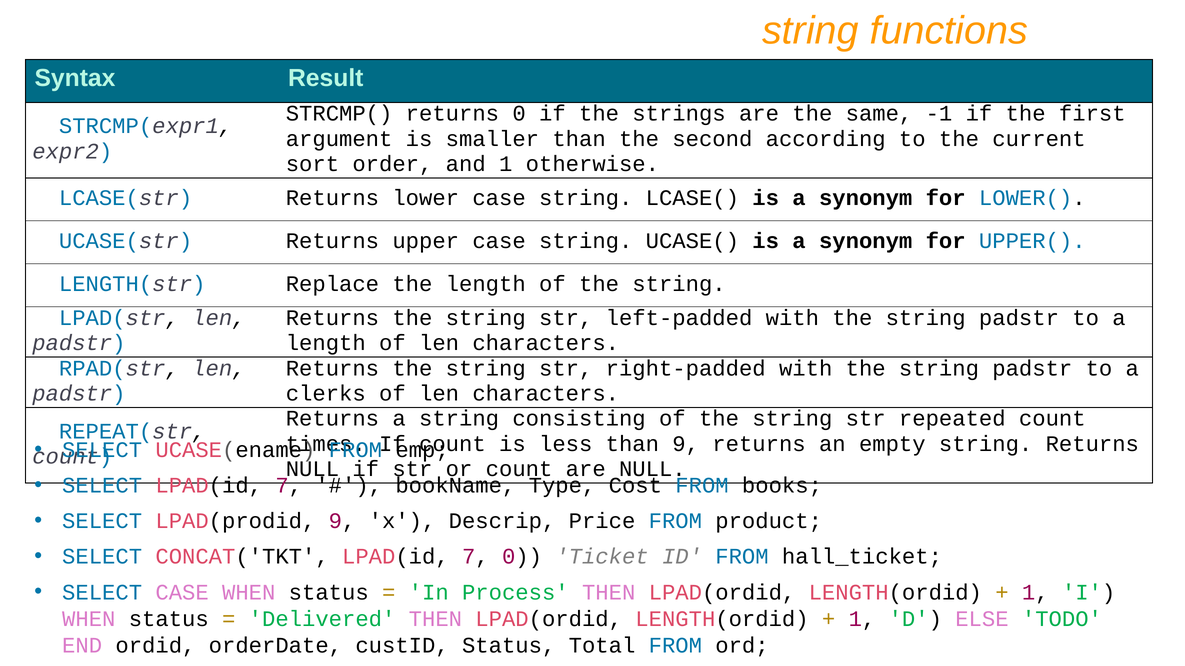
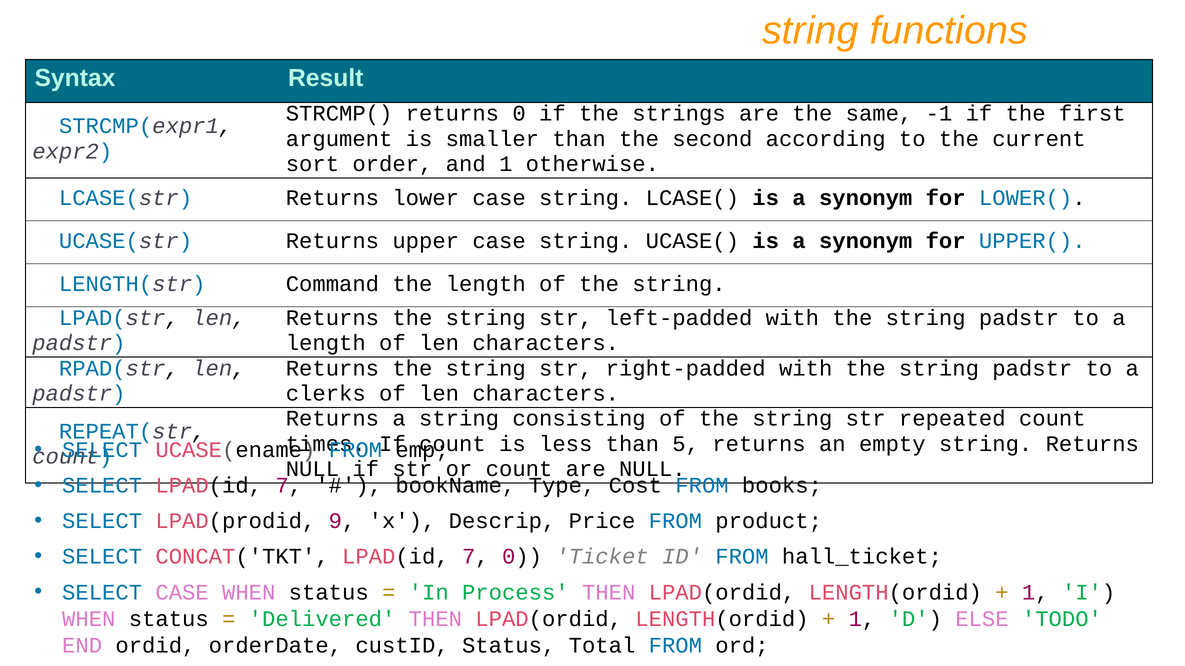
Replace: Replace -> Command
than 9: 9 -> 5
